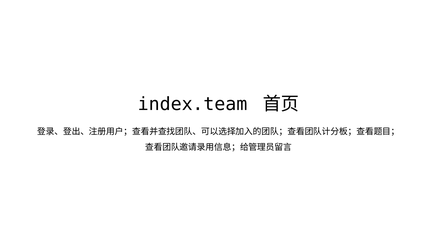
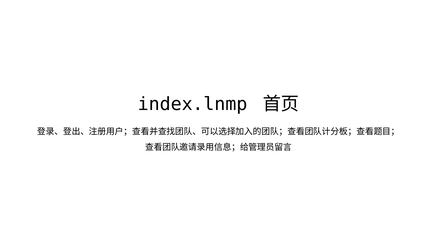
index.team: index.team -> index.lnmp
